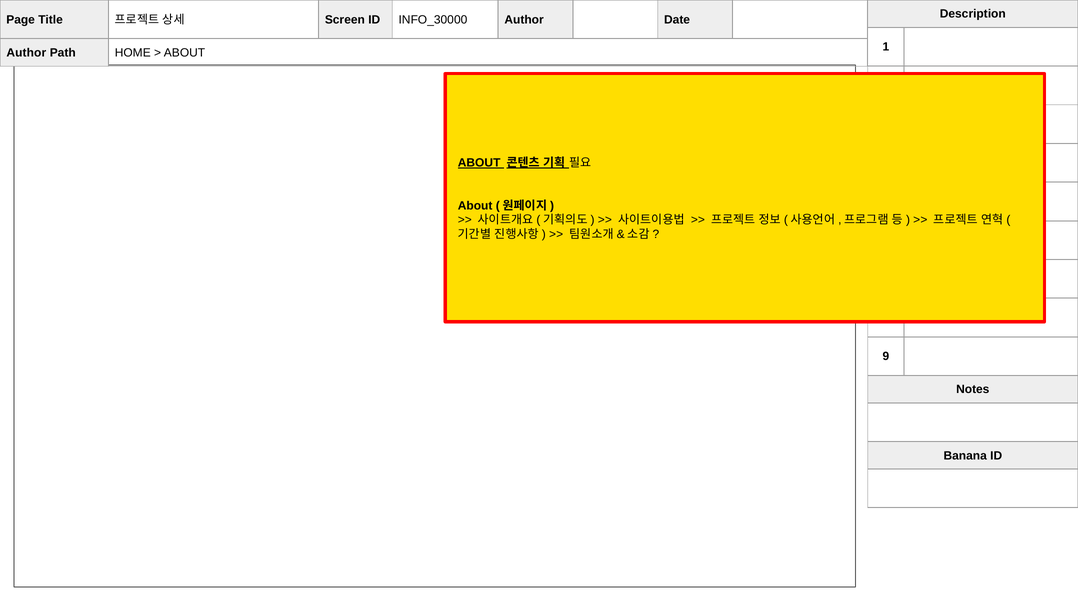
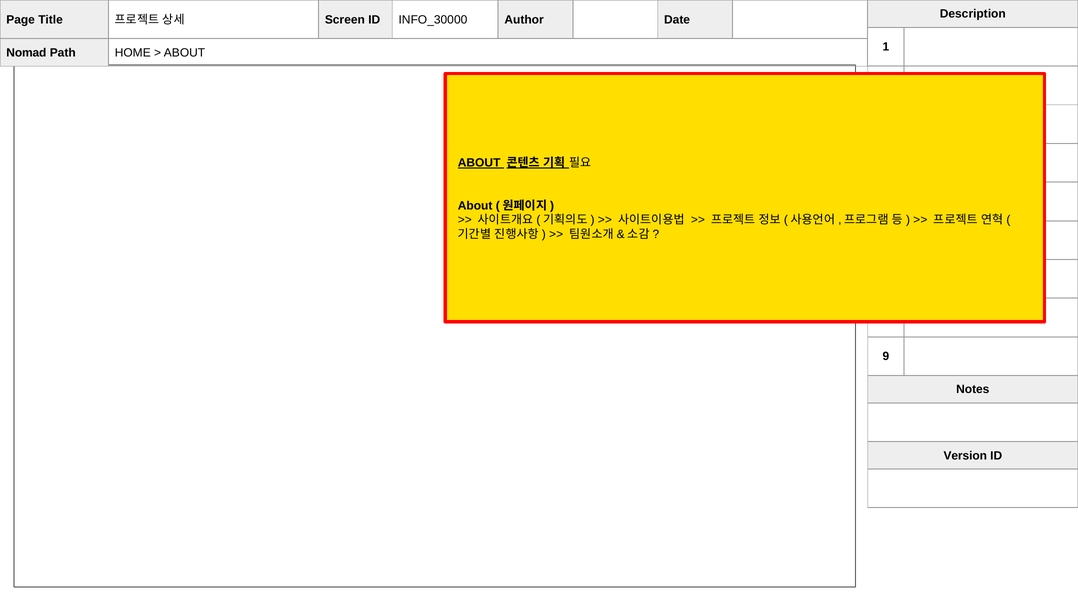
Author at (26, 53): Author -> Nomad
Banana: Banana -> Version
